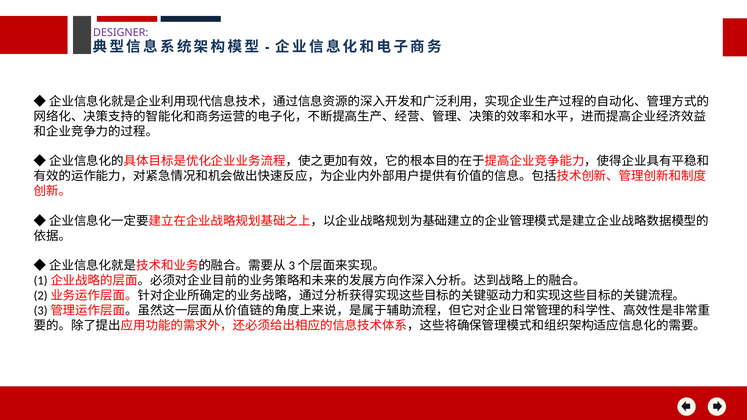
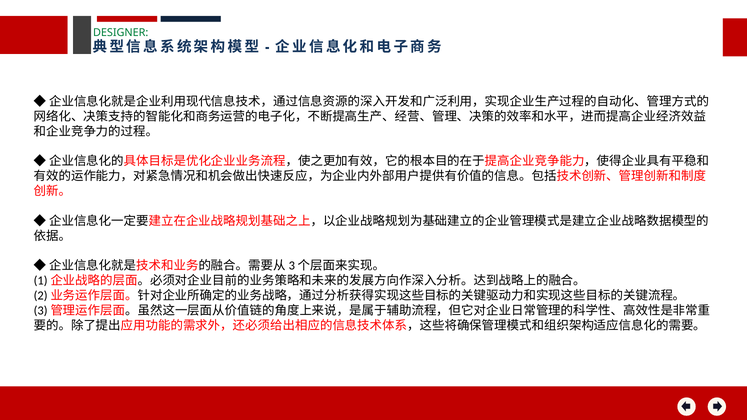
DESIGNER colour: purple -> green
